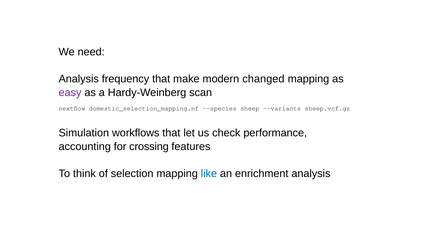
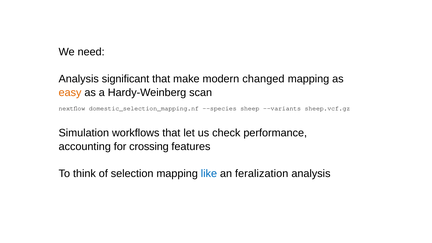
frequency: frequency -> significant
easy colour: purple -> orange
enrichment: enrichment -> feralization
